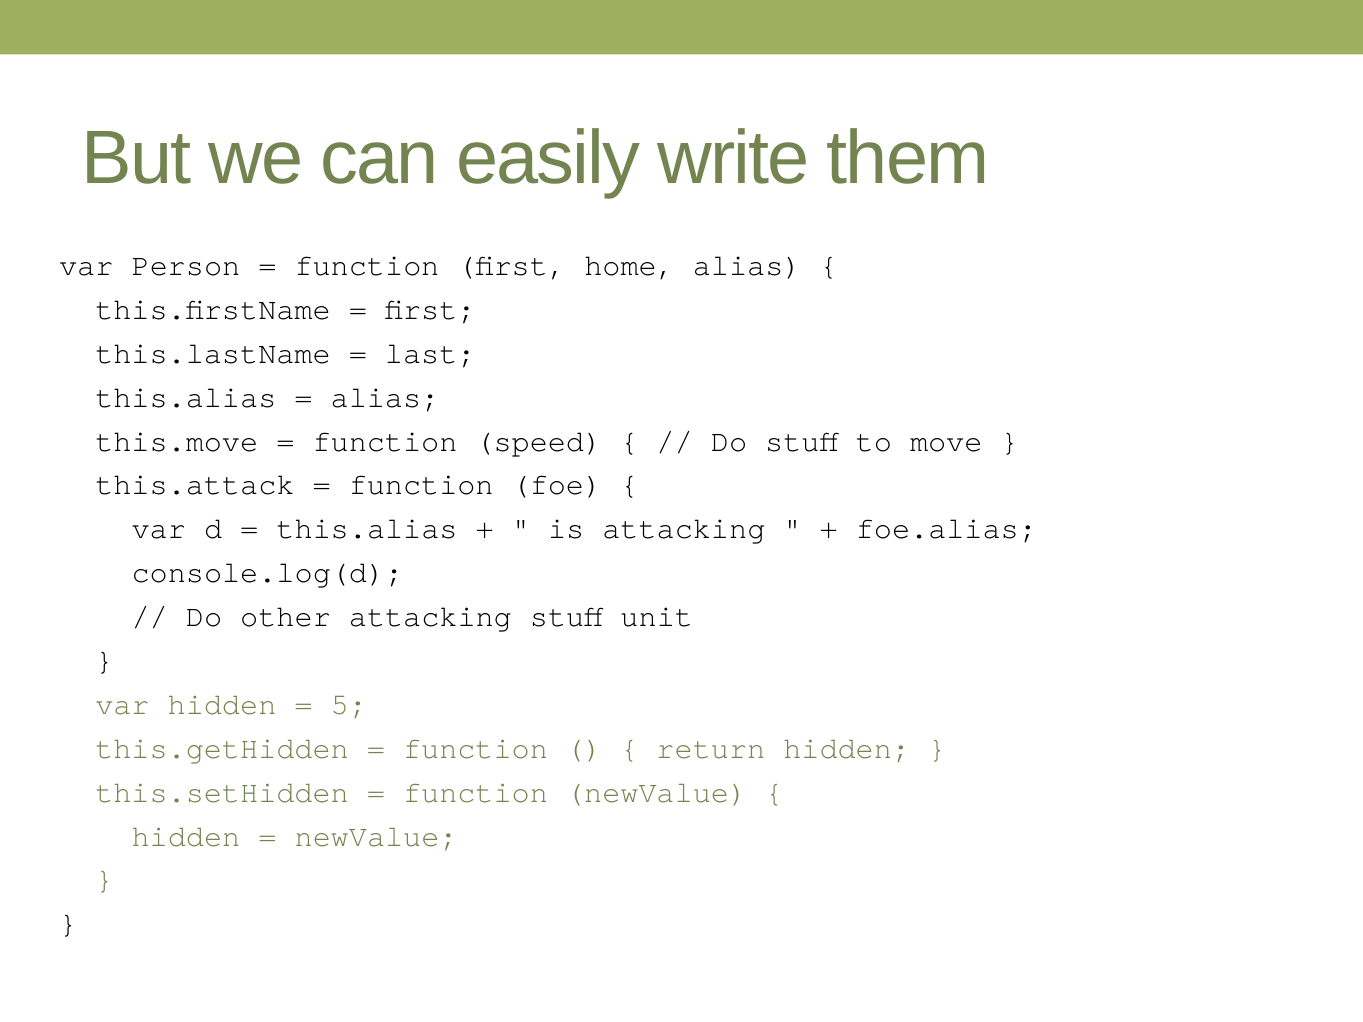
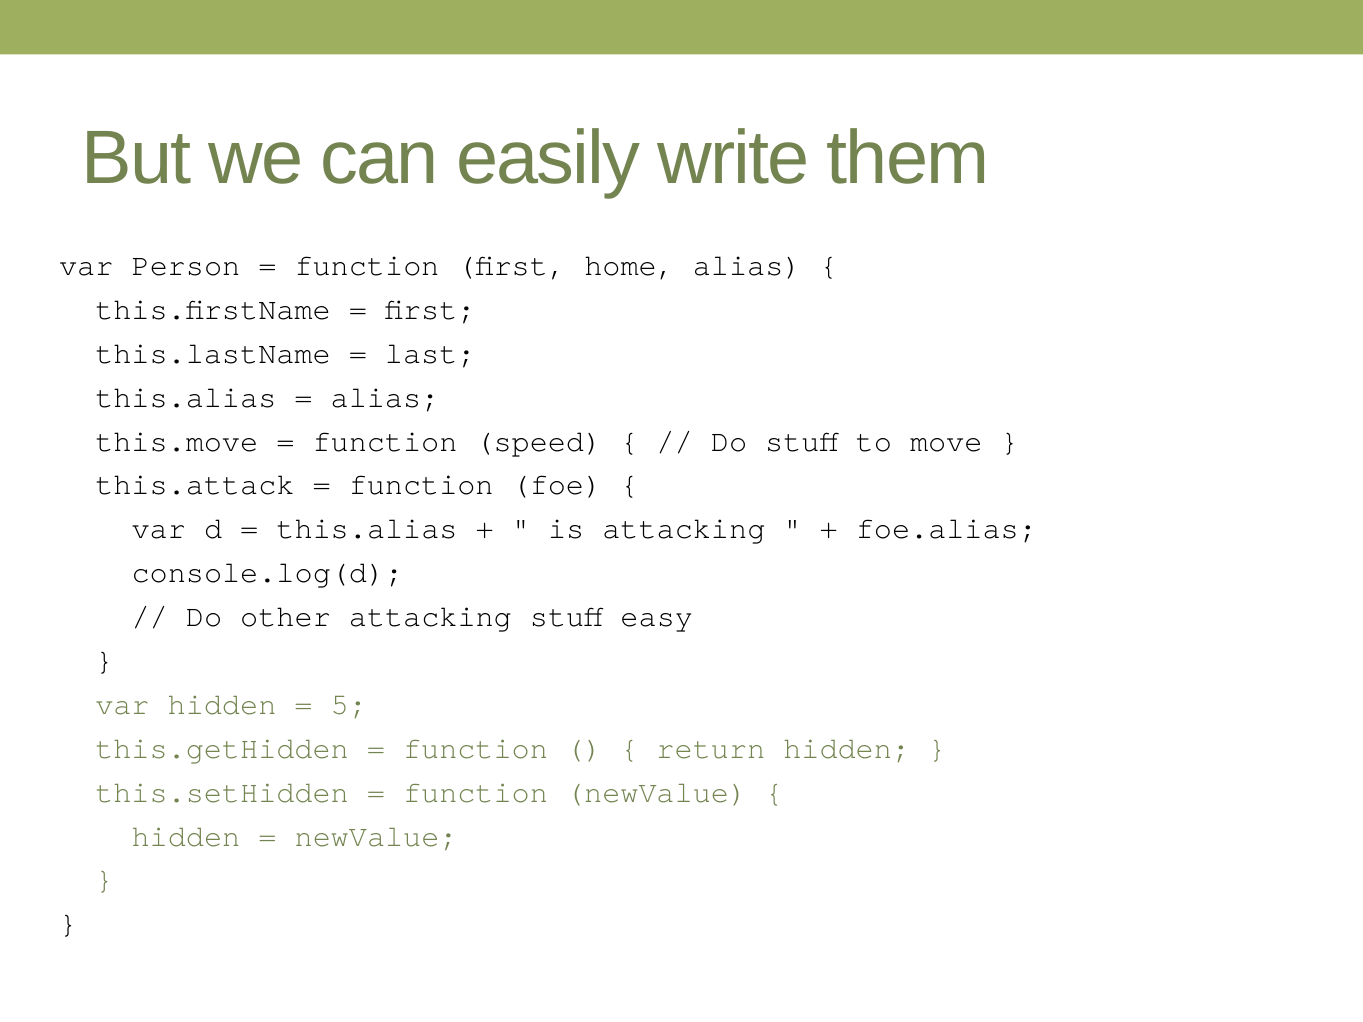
unit: unit -> easy
